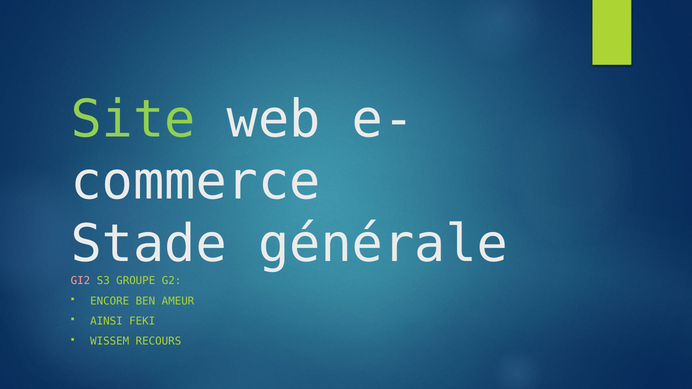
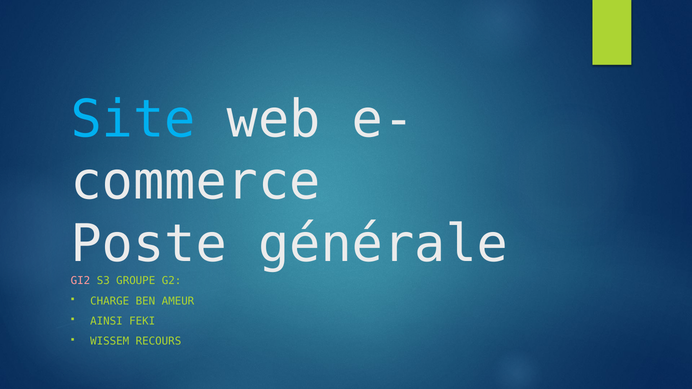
Site colour: light green -> light blue
Stade: Stade -> Poste
ENCORE: ENCORE -> CHARGE
